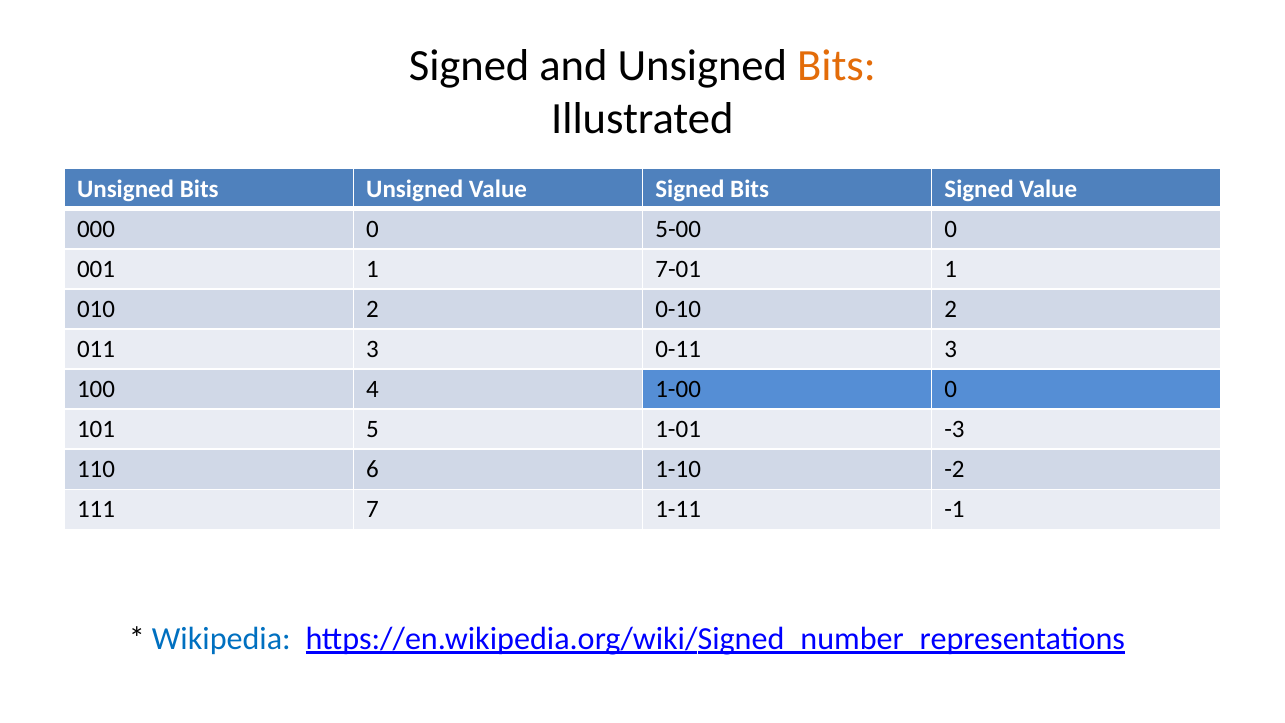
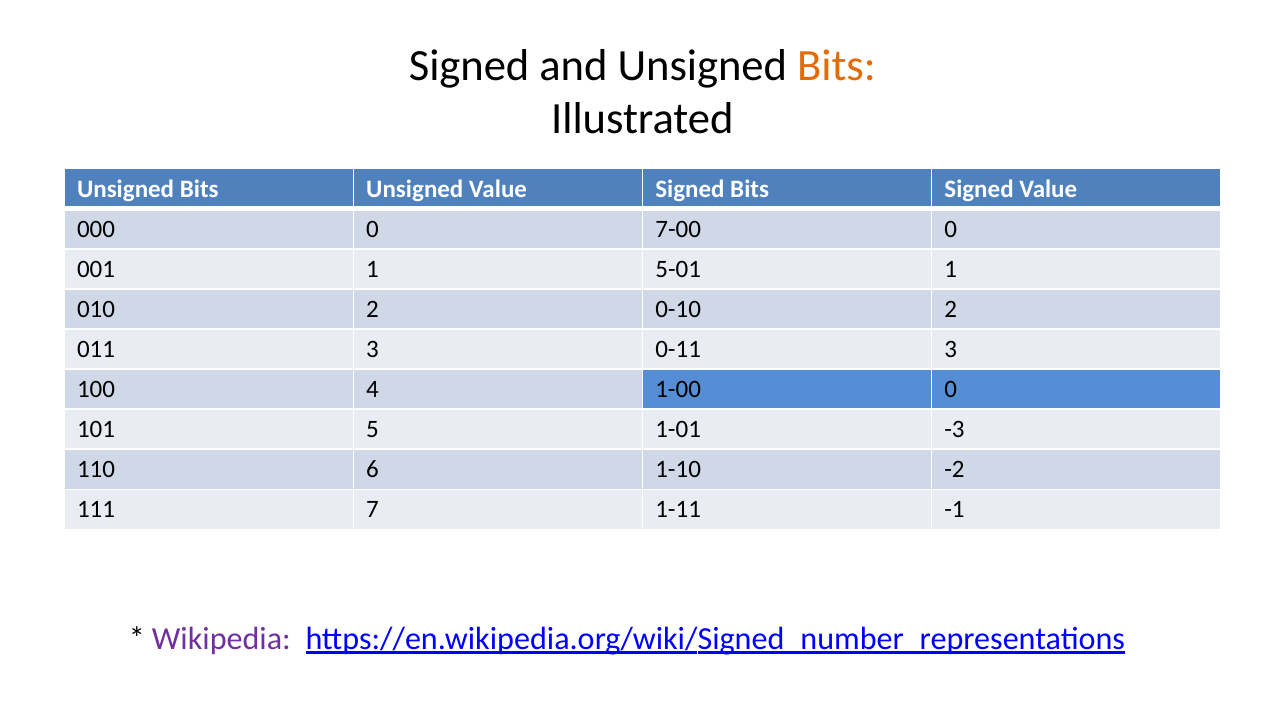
5-00: 5-00 -> 7-00
7-01: 7-01 -> 5-01
Wikipedia colour: blue -> purple
